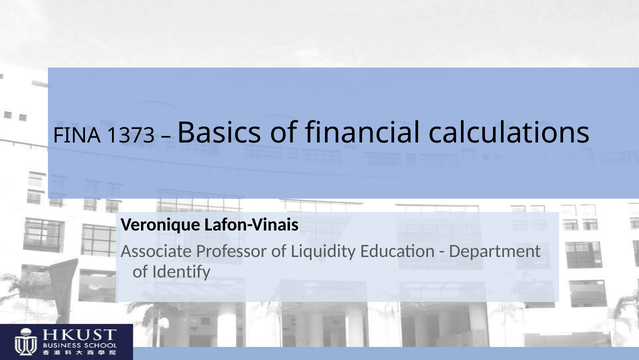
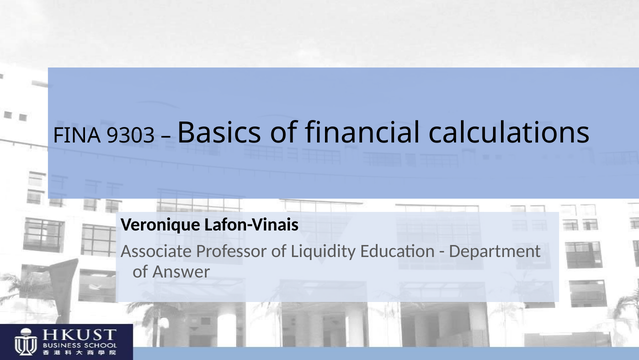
1373: 1373 -> 9303
Identify: Identify -> Answer
